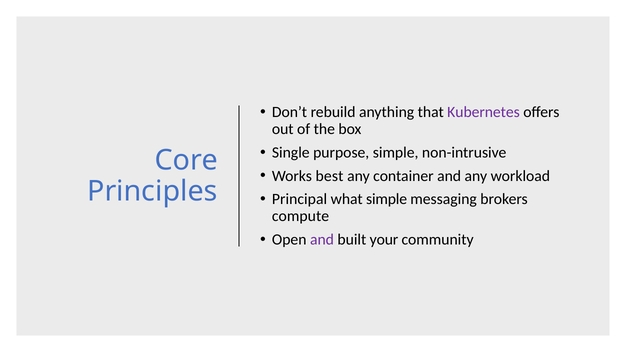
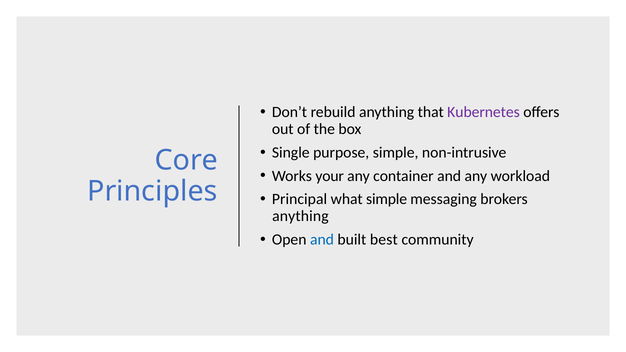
best: best -> your
compute at (301, 216): compute -> anything
and at (322, 240) colour: purple -> blue
your: your -> best
